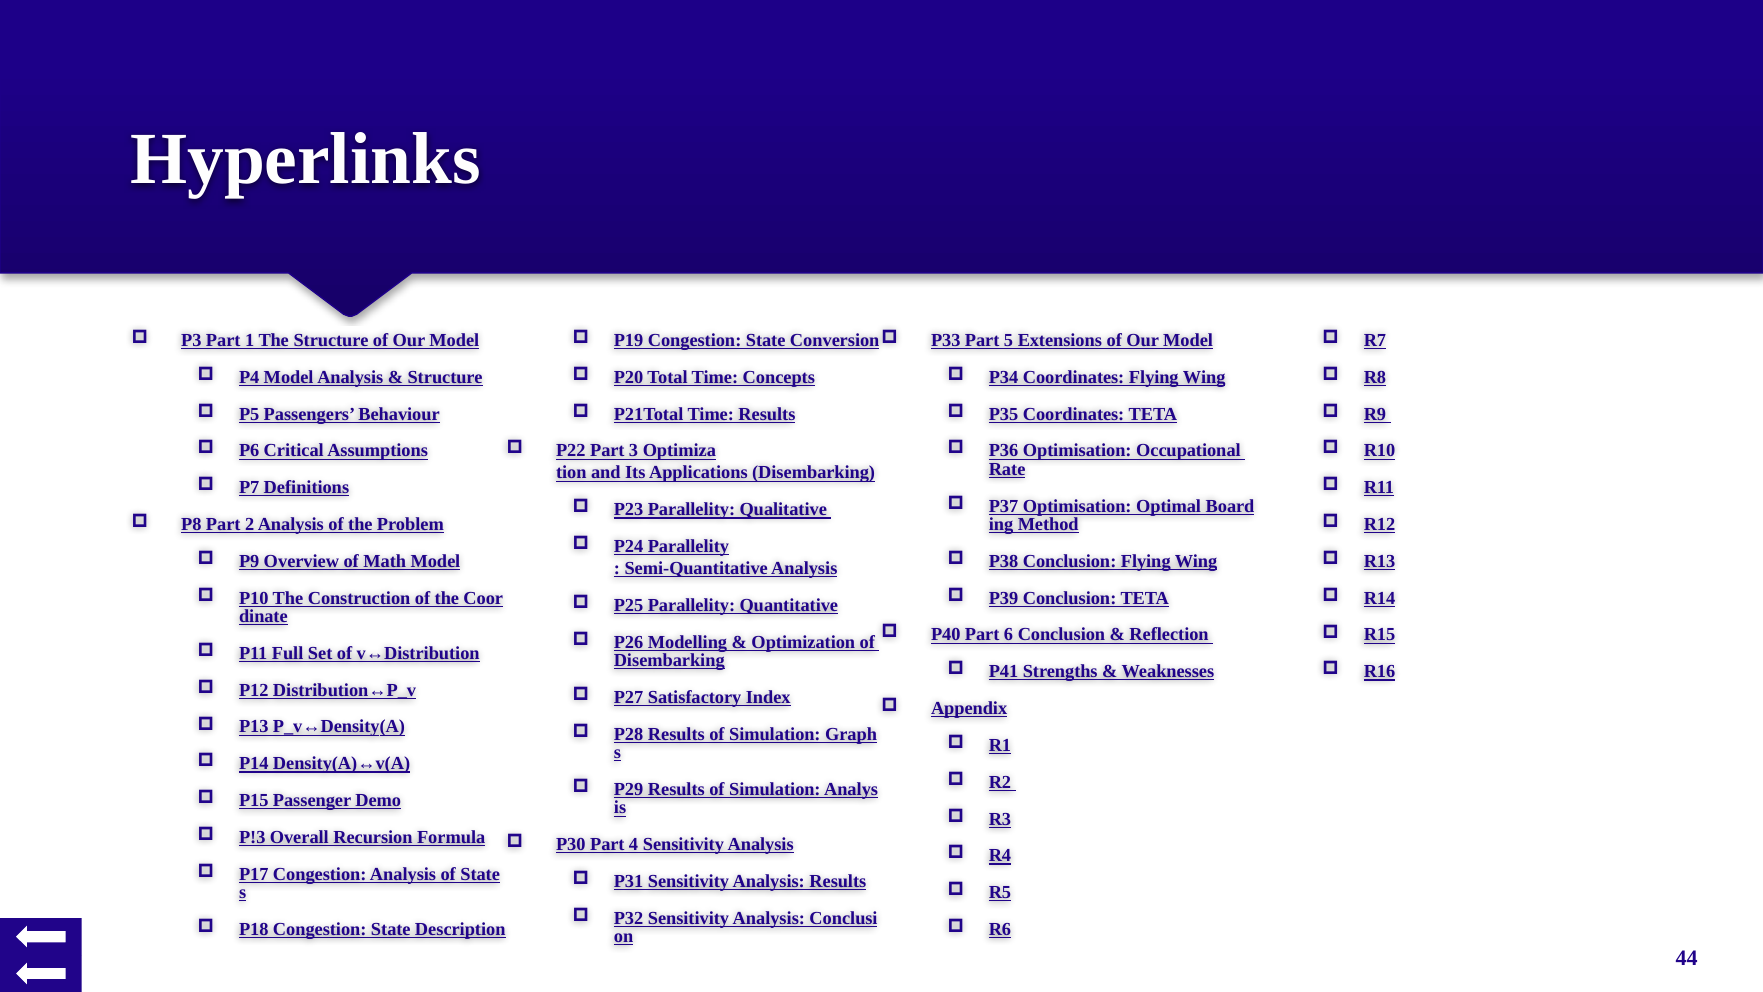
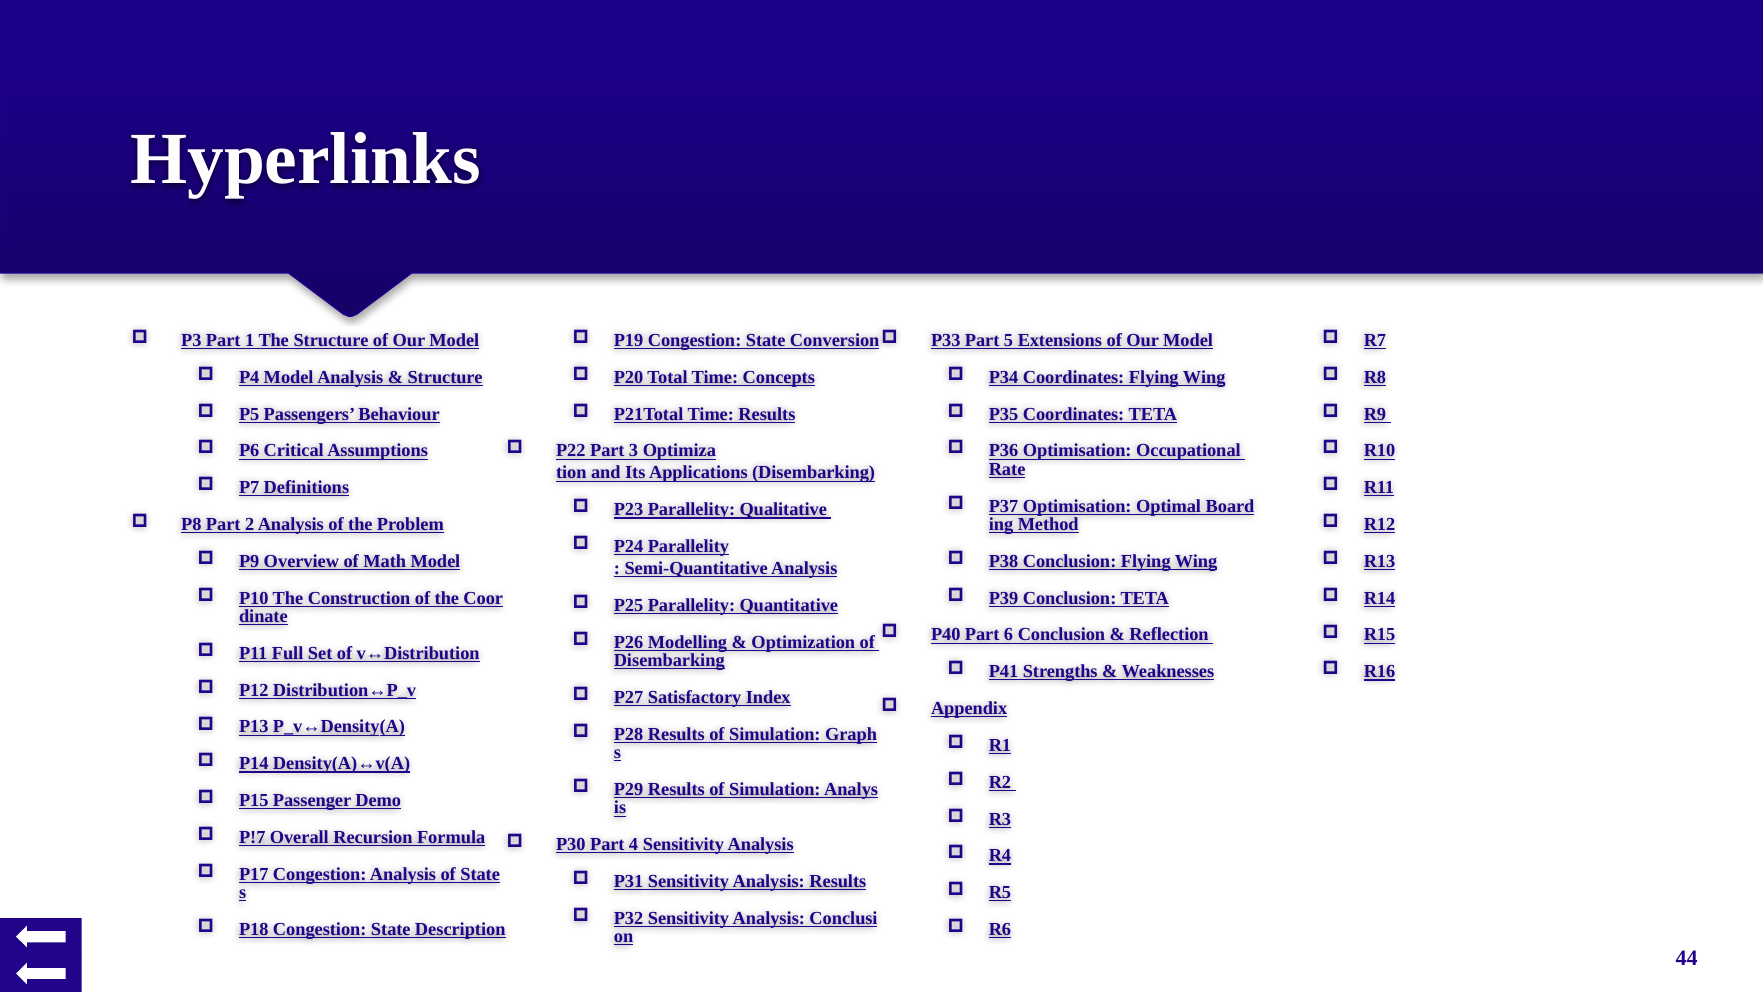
P!3: P!3 -> P!7
